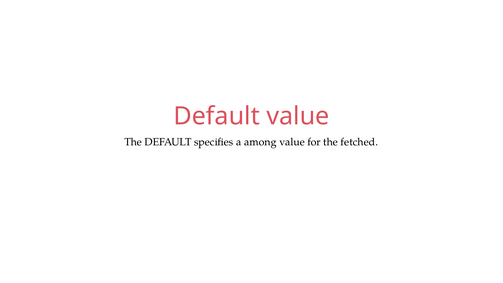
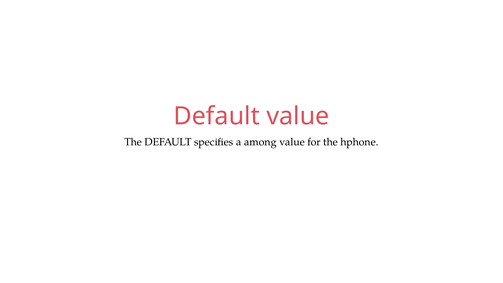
fetched: fetched -> hphone
